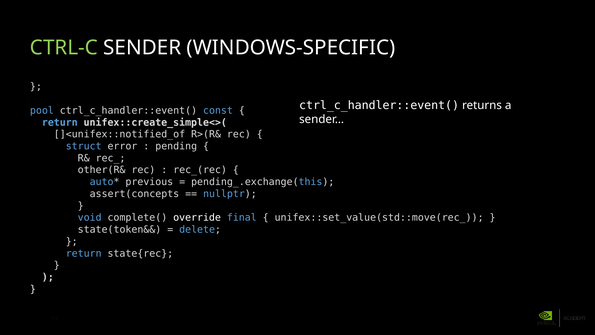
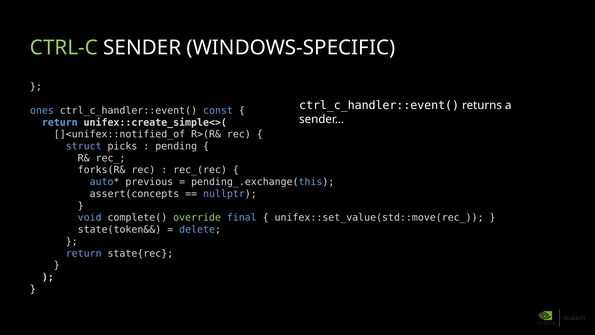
pool: pool -> ones
error: error -> picks
other(R&: other(R& -> forks(R&
override colour: white -> light green
